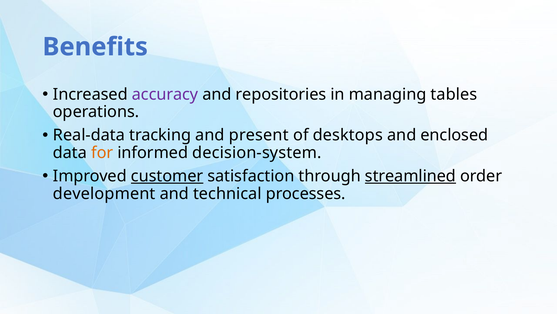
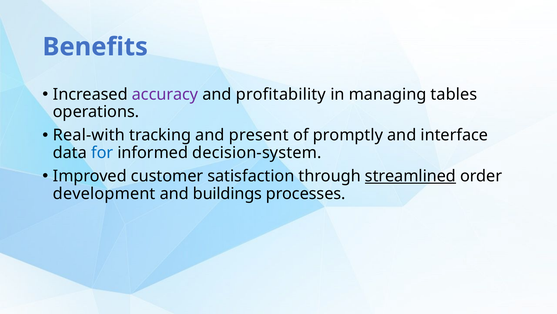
repositories: repositories -> profitability
Real-data: Real-data -> Real-with
desktops: desktops -> promptly
enclosed: enclosed -> interface
for colour: orange -> blue
customer underline: present -> none
technical: technical -> buildings
